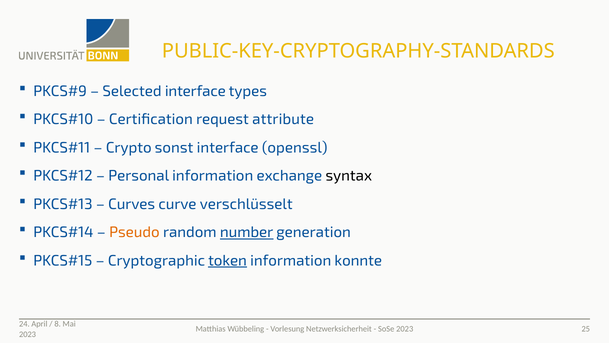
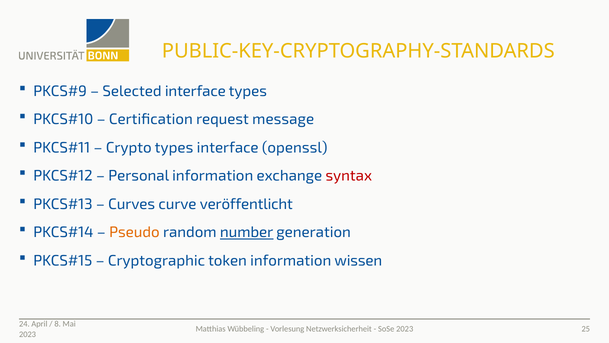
attribute: attribute -> message
Crypto sonst: sonst -> types
syntax colour: black -> red
verschlüsselt: verschlüsselt -> veröffentlicht
token underline: present -> none
konnte: konnte -> wissen
